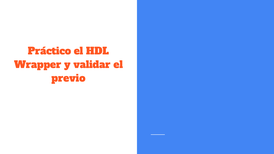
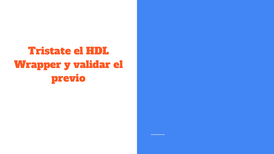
Práctico: Práctico -> Tristate
